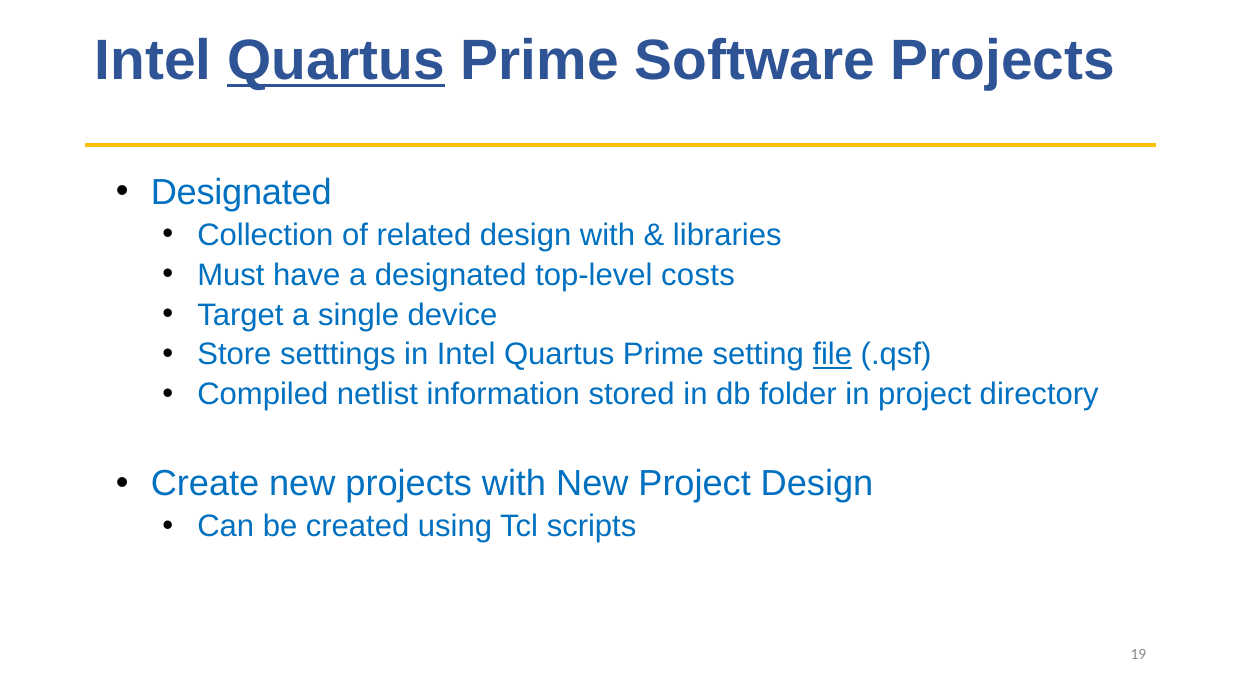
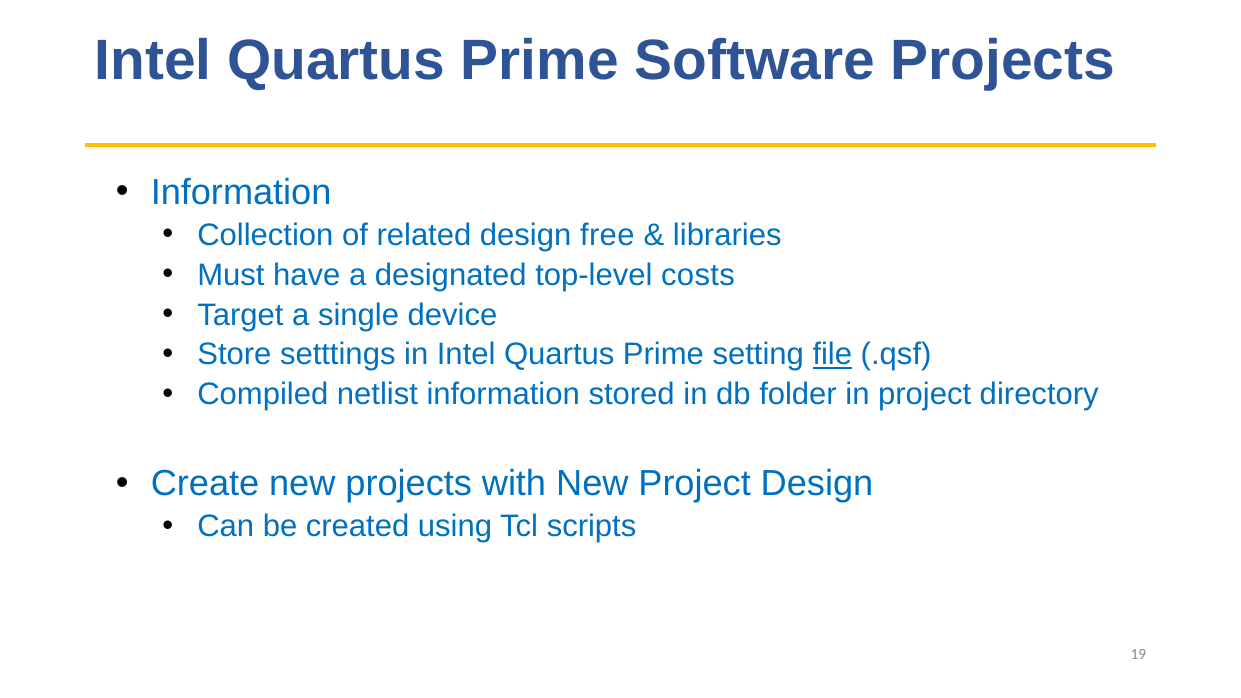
Quartus at (336, 61) underline: present -> none
Designated at (241, 192): Designated -> Information
design with: with -> free
